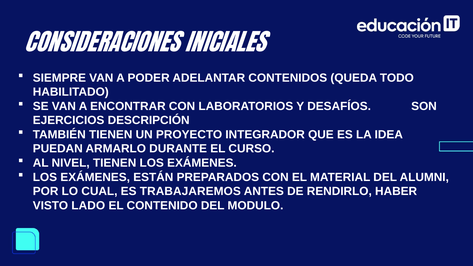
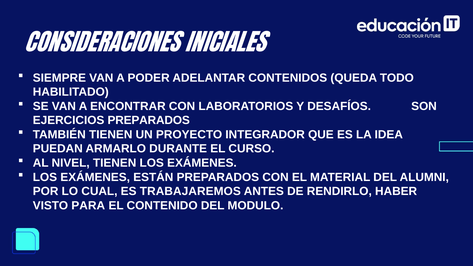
EJERCICIOS DESCRIPCIÓN: DESCRIPCIÓN -> PREPARADOS
LADO: LADO -> PARA
